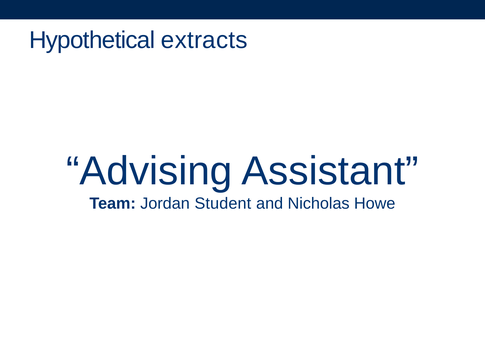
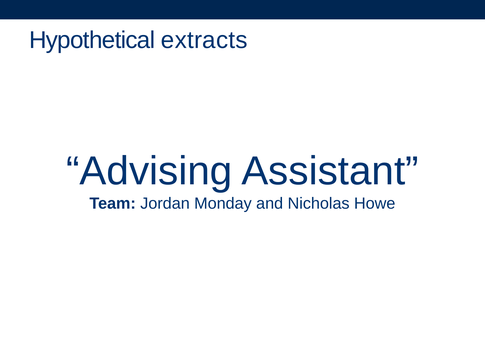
Student: Student -> Monday
